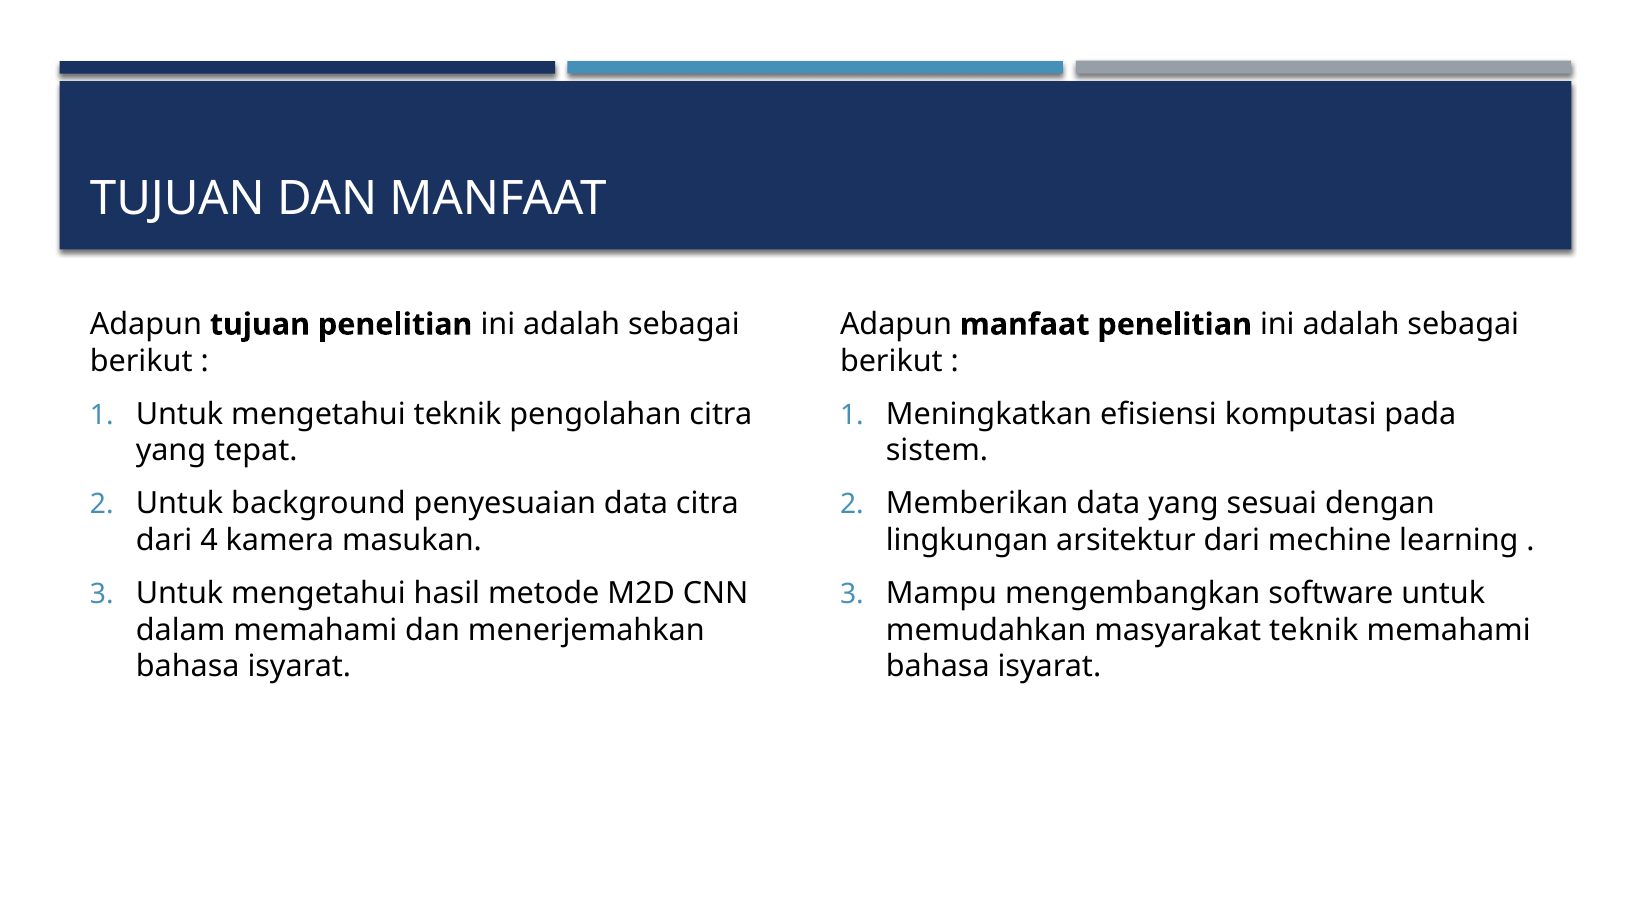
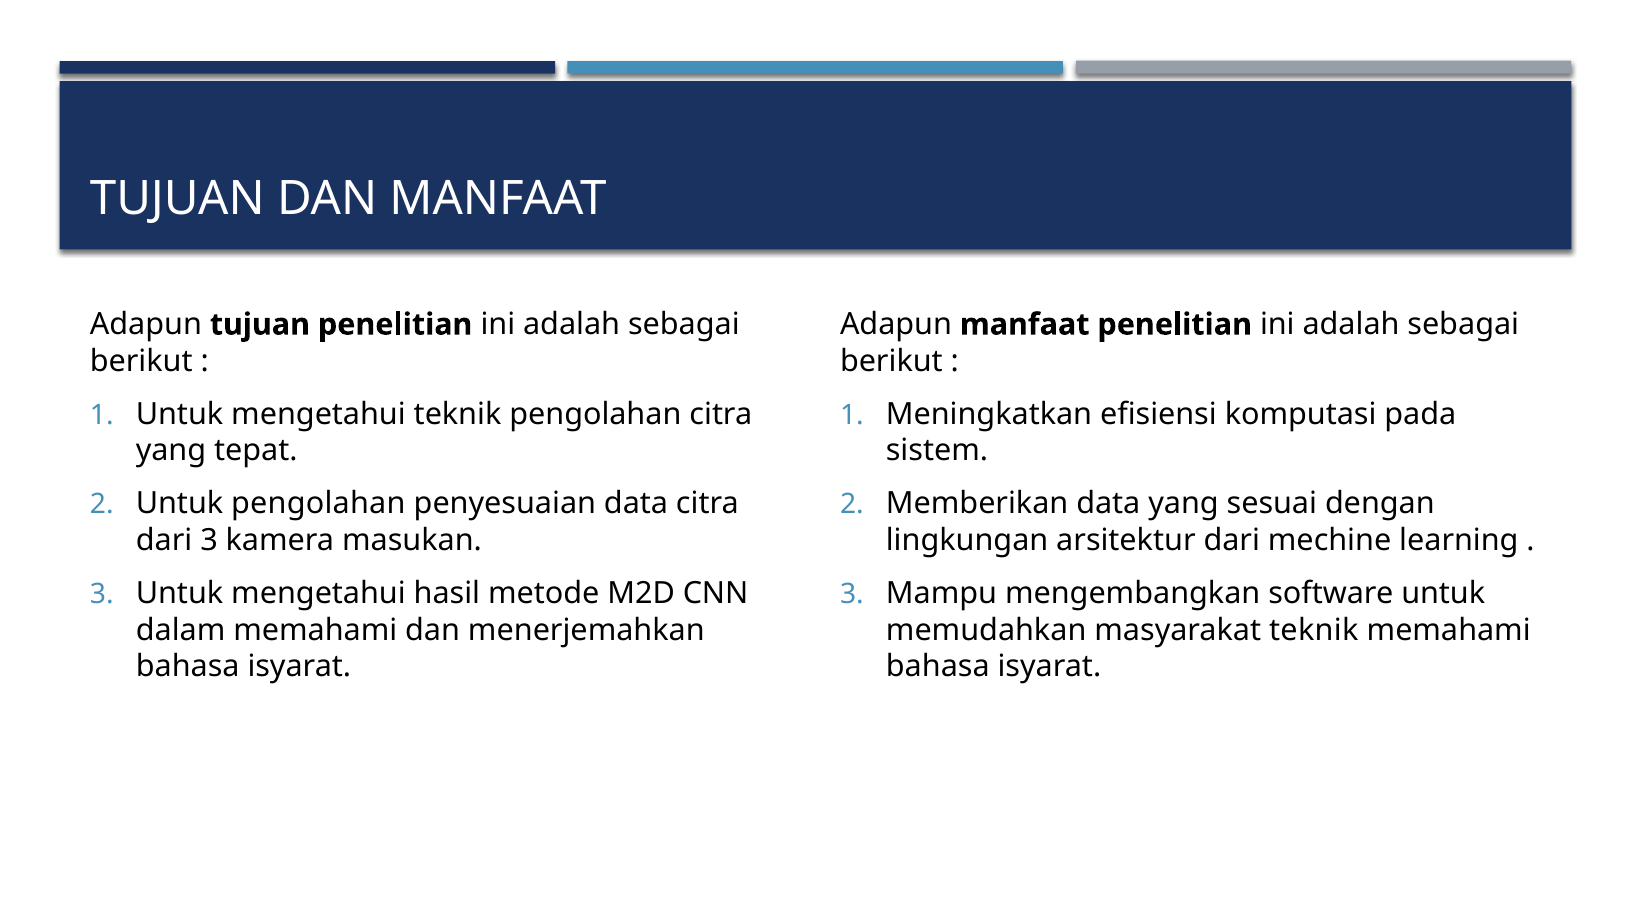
Untuk background: background -> pengolahan
dari 4: 4 -> 3
